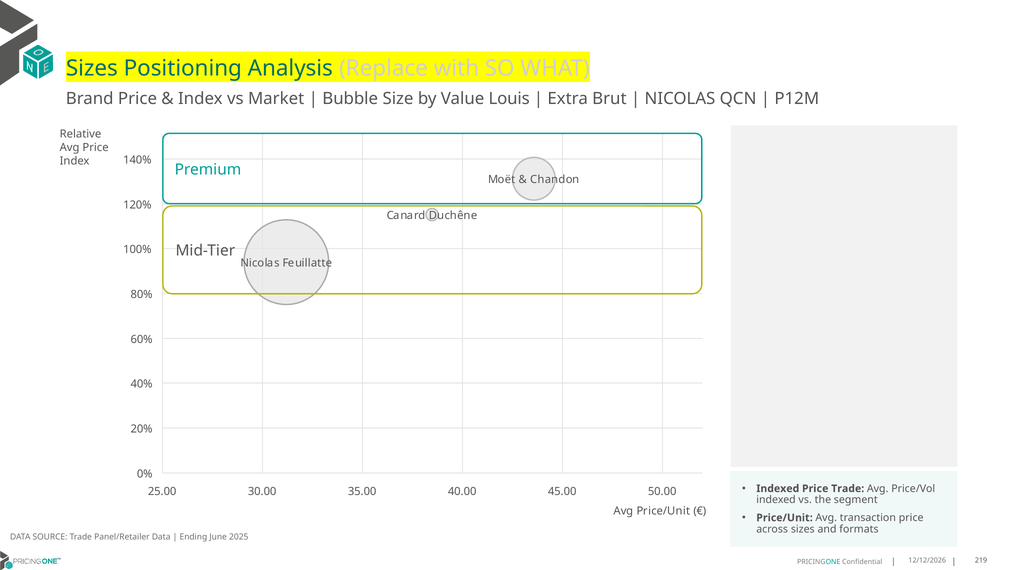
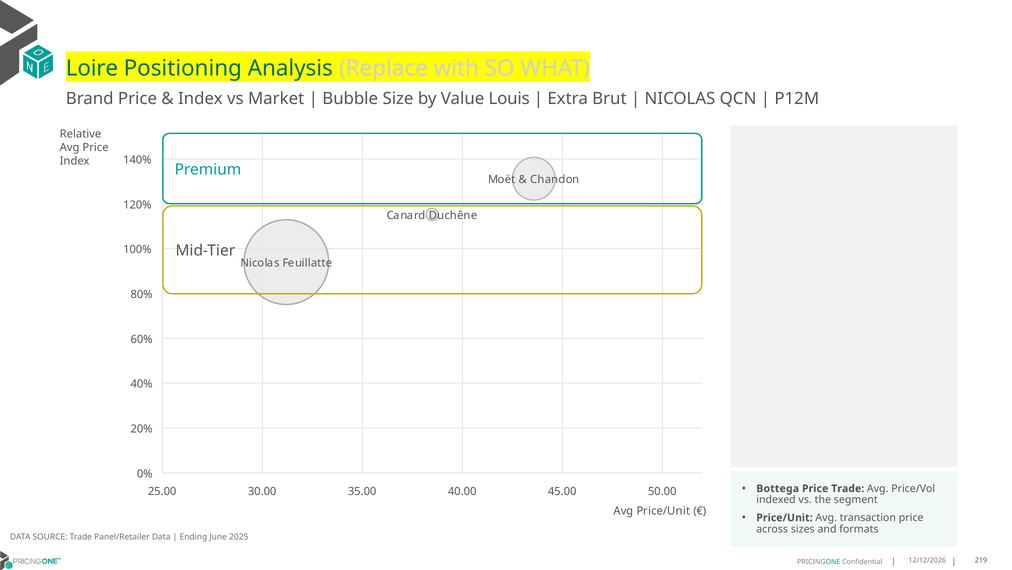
Sizes at (92, 68): Sizes -> Loire
Indexed at (778, 488): Indexed -> Bottega
